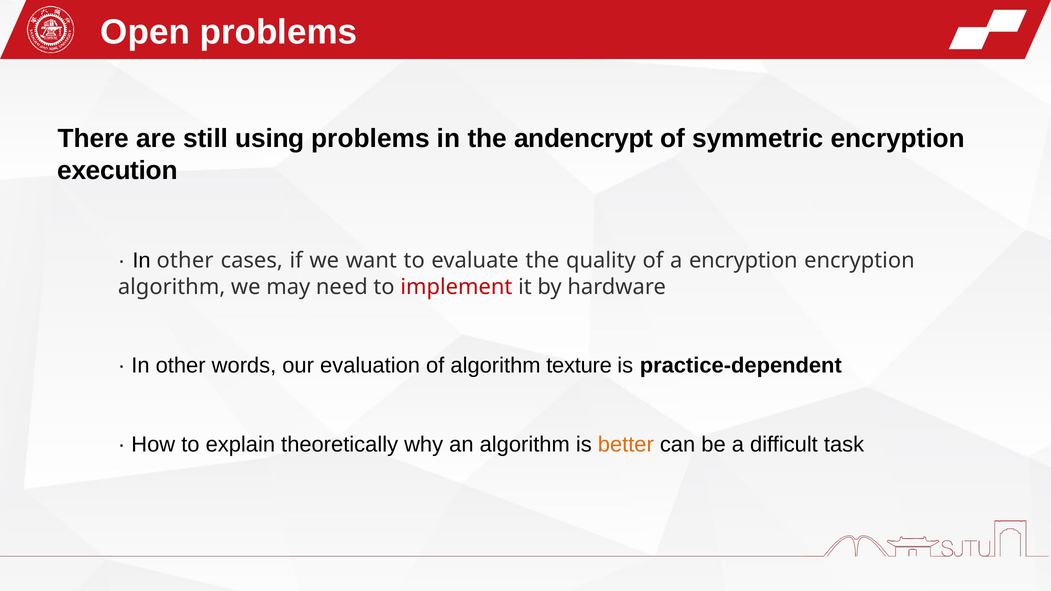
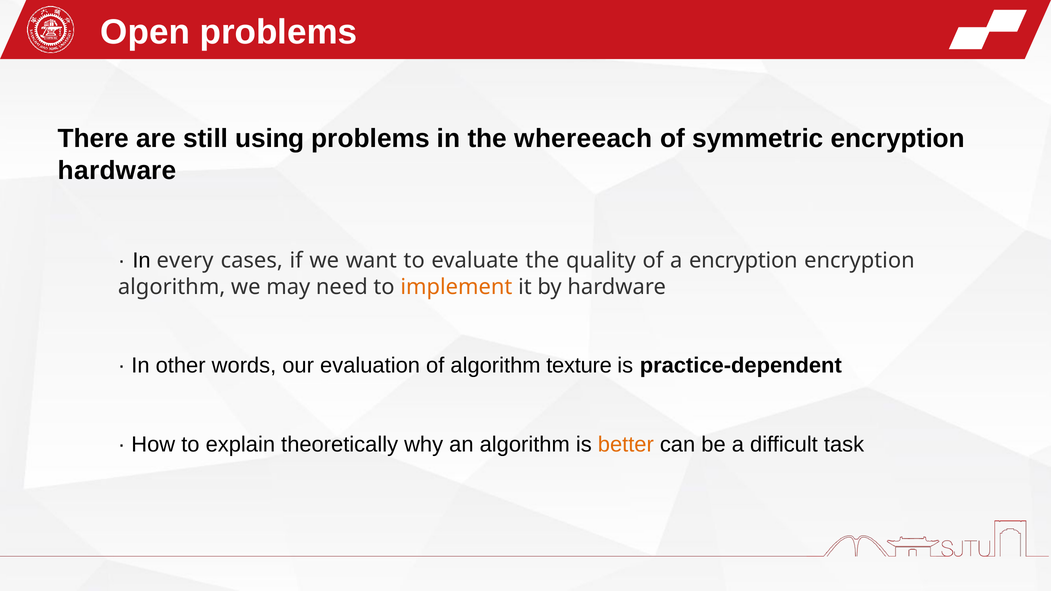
andencrypt: andencrypt -> whereeach
execution at (117, 170): execution -> hardware
other at (185, 261): other -> every
implement colour: red -> orange
